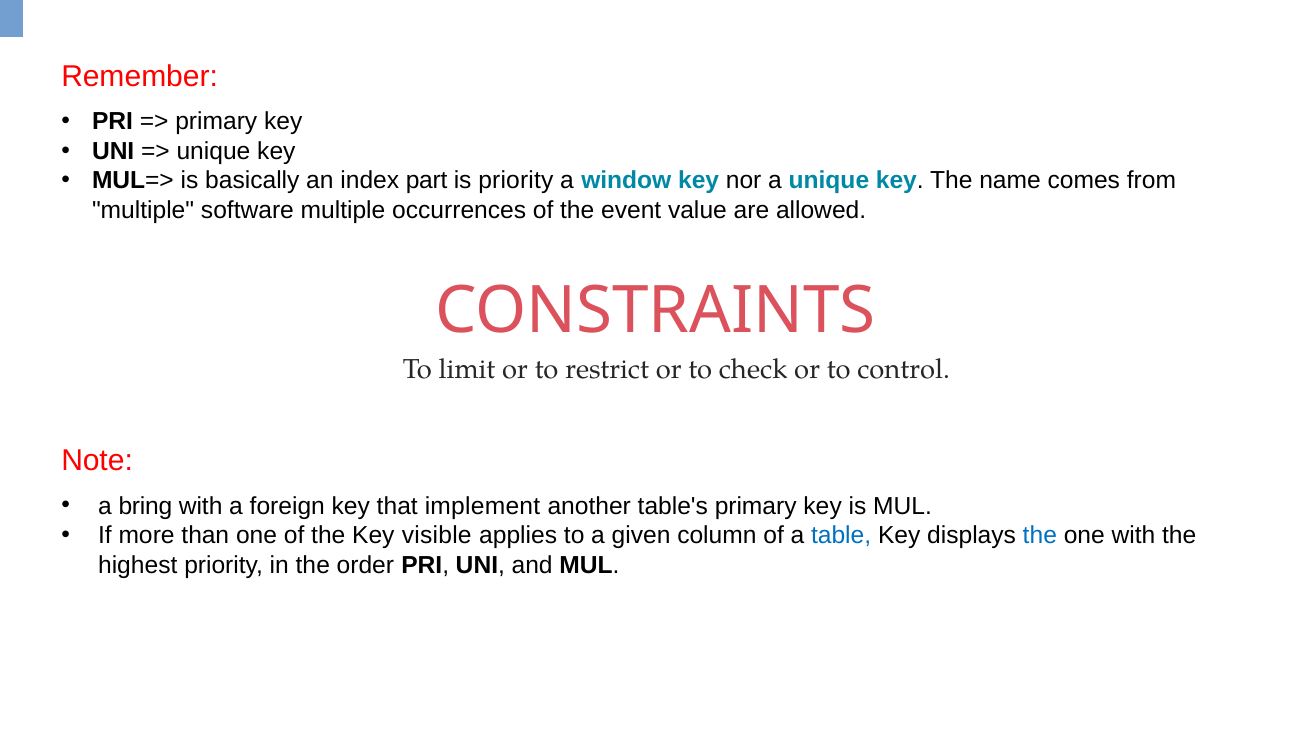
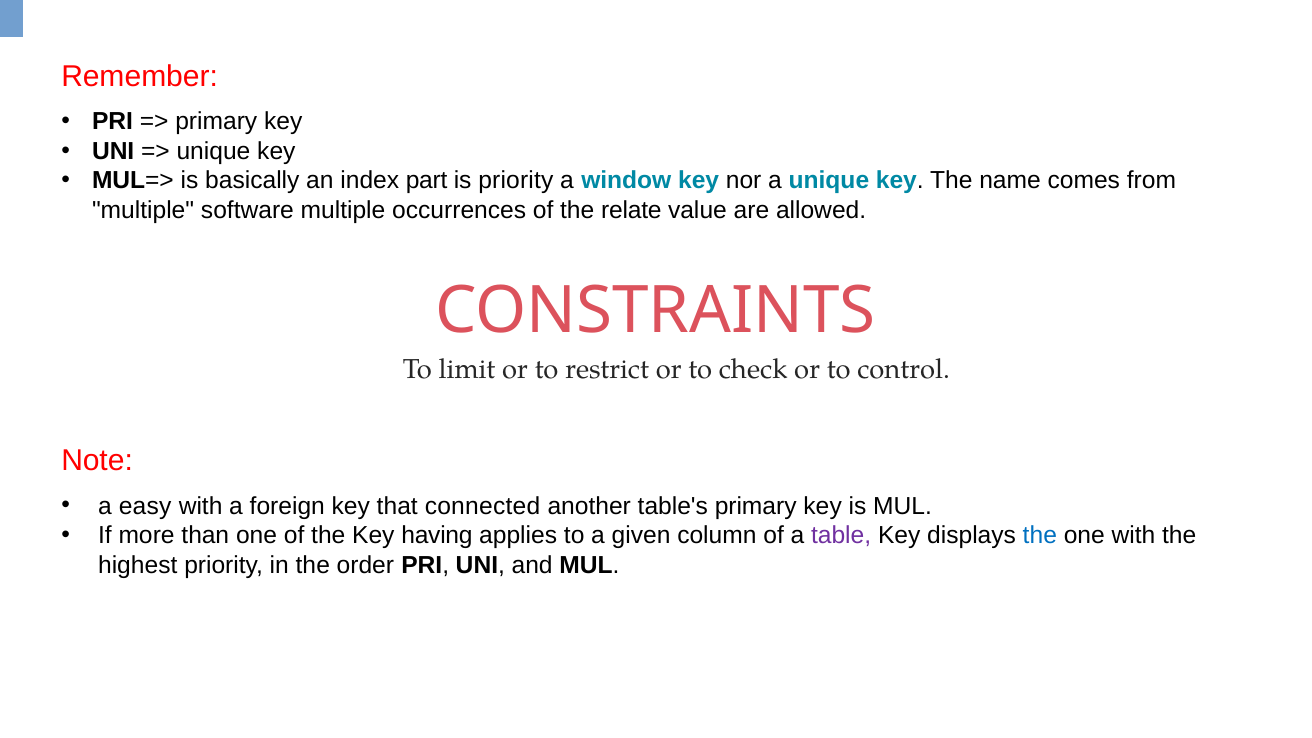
event: event -> relate
bring: bring -> easy
implement: implement -> connected
visible: visible -> having
table colour: blue -> purple
